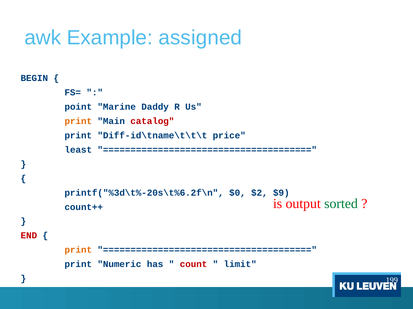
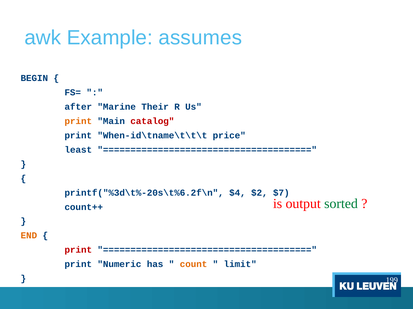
assigned: assigned -> assumes
point: point -> after
Daddy: Daddy -> Their
Diff-id\tname\t\t\t: Diff-id\tname\t\t\t -> When-id\tname\t\t\t
$0: $0 -> $4
$9: $9 -> $7
END colour: red -> orange
print at (78, 251) colour: orange -> red
count colour: red -> orange
